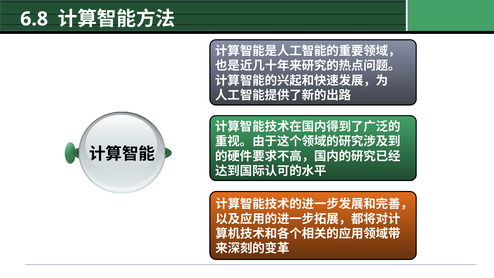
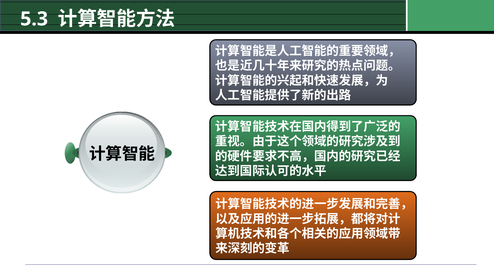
6.8: 6.8 -> 5.3
